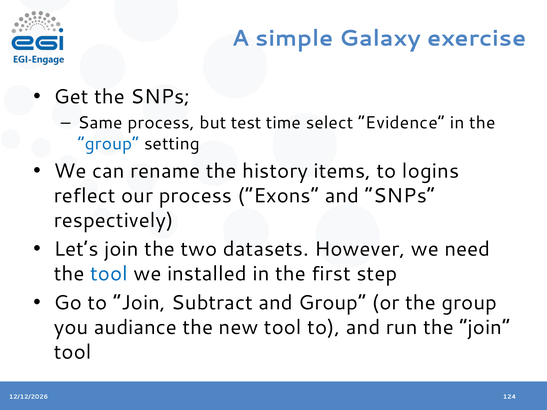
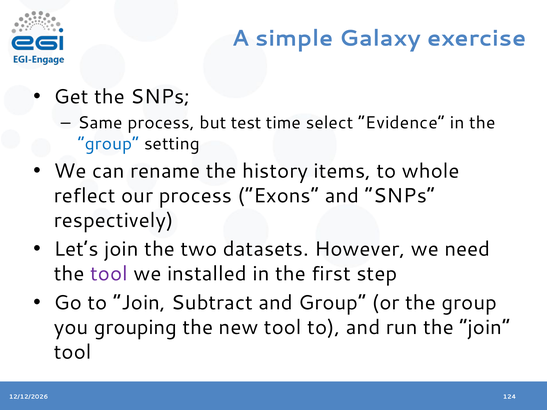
logins: logins -> whole
tool at (109, 274) colour: blue -> purple
audiance: audiance -> grouping
